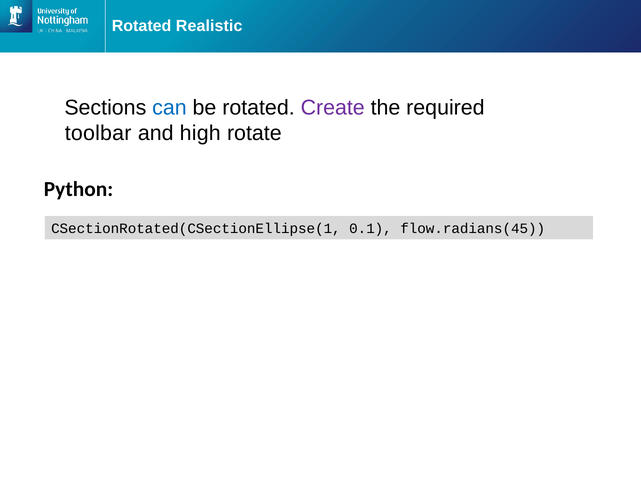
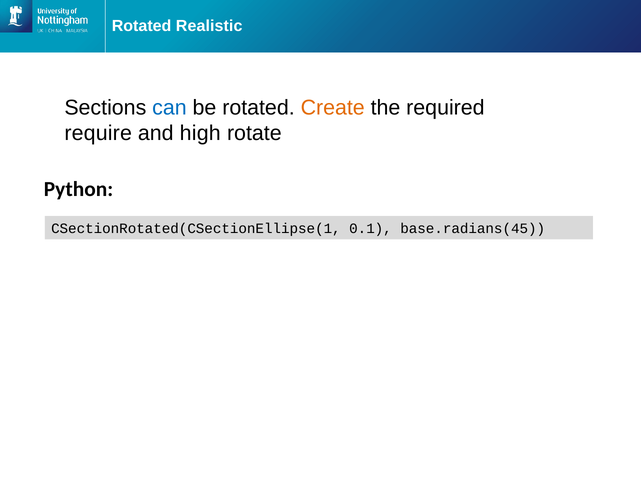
Create colour: purple -> orange
toolbar: toolbar -> require
flow.radians(45: flow.radians(45 -> base.radians(45
